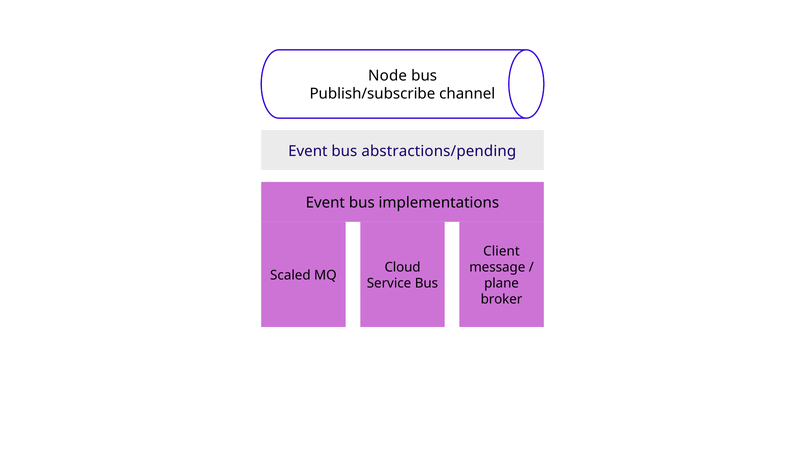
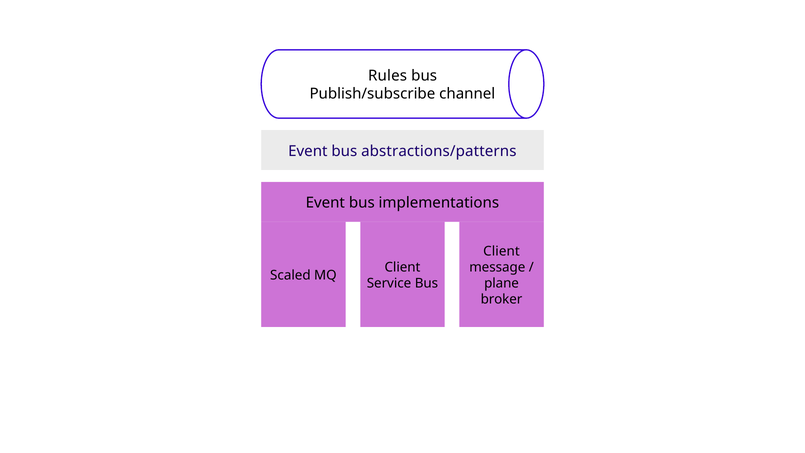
Node: Node -> Rules
abstractions/pending: abstractions/pending -> abstractions/patterns
Cloud at (403, 267): Cloud -> Client
